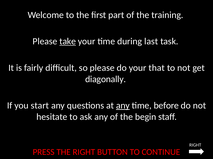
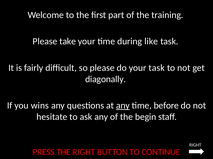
take underline: present -> none
last: last -> like
your that: that -> task
start: start -> wins
